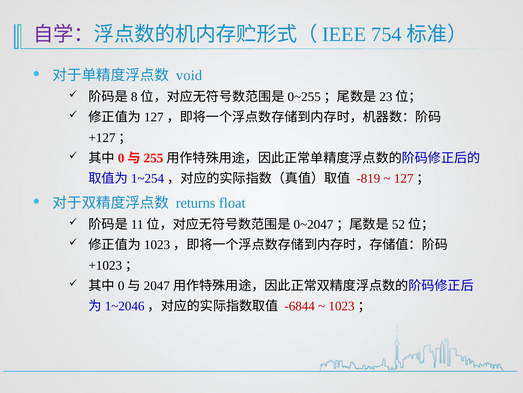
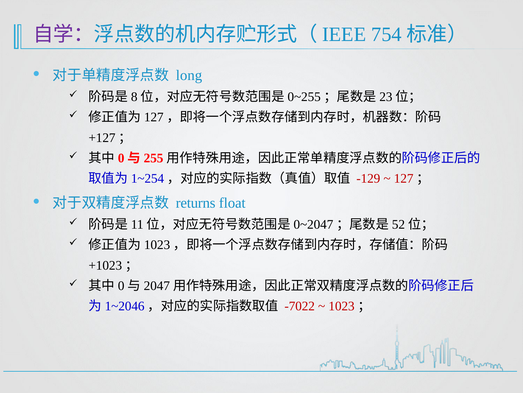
void: void -> long
-819: -819 -> -129
-6844: -6844 -> -7022
